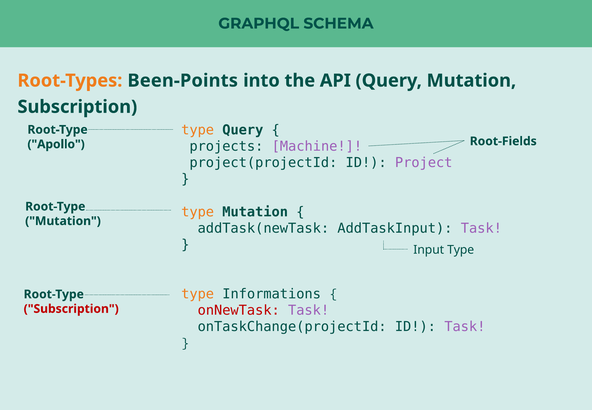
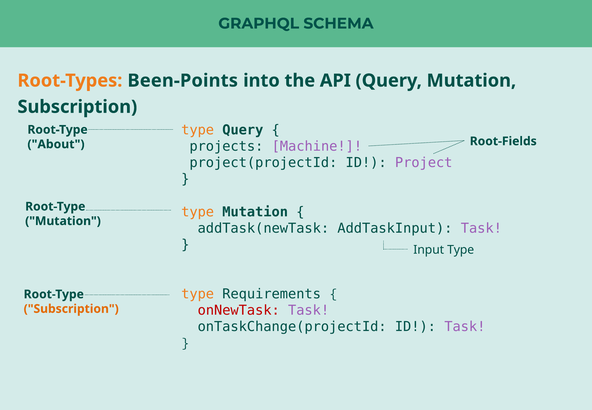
Apollo: Apollo -> About
Informations: Informations -> Requirements
Subscription at (71, 309) colour: red -> orange
